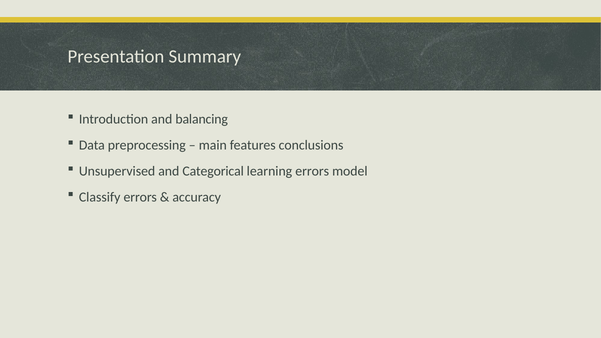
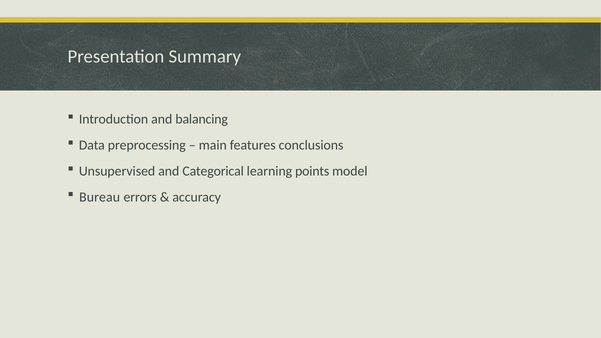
learning errors: errors -> points
Classify: Classify -> Bureau
